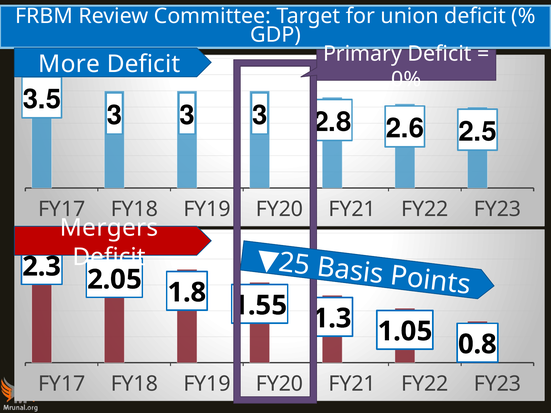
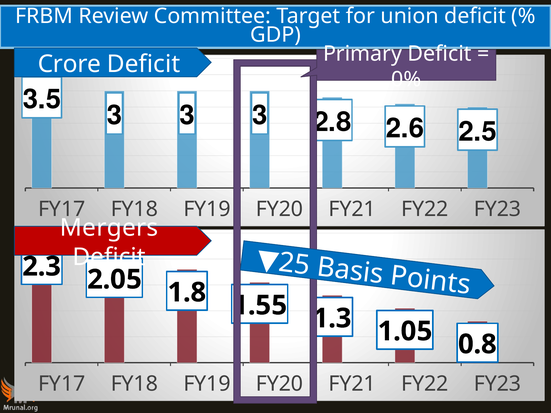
More: More -> Crore
